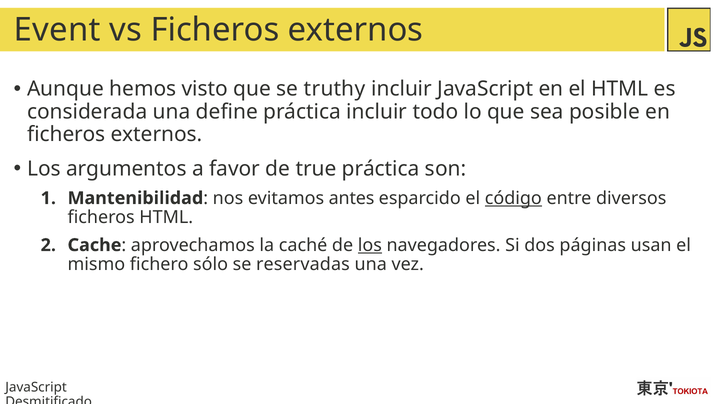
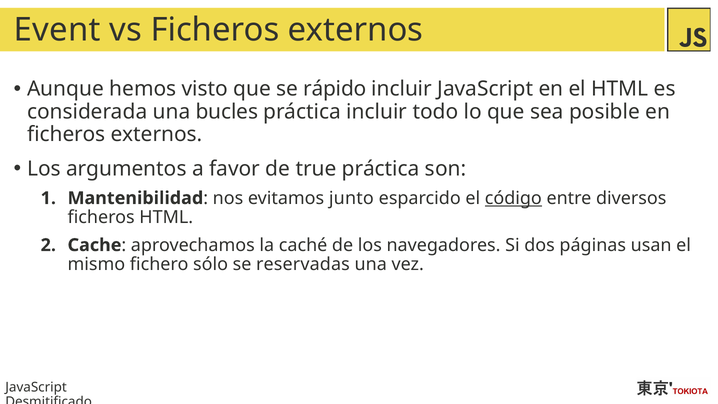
truthy: truthy -> rápido
define: define -> bucles
antes: antes -> junto
los at (370, 245) underline: present -> none
